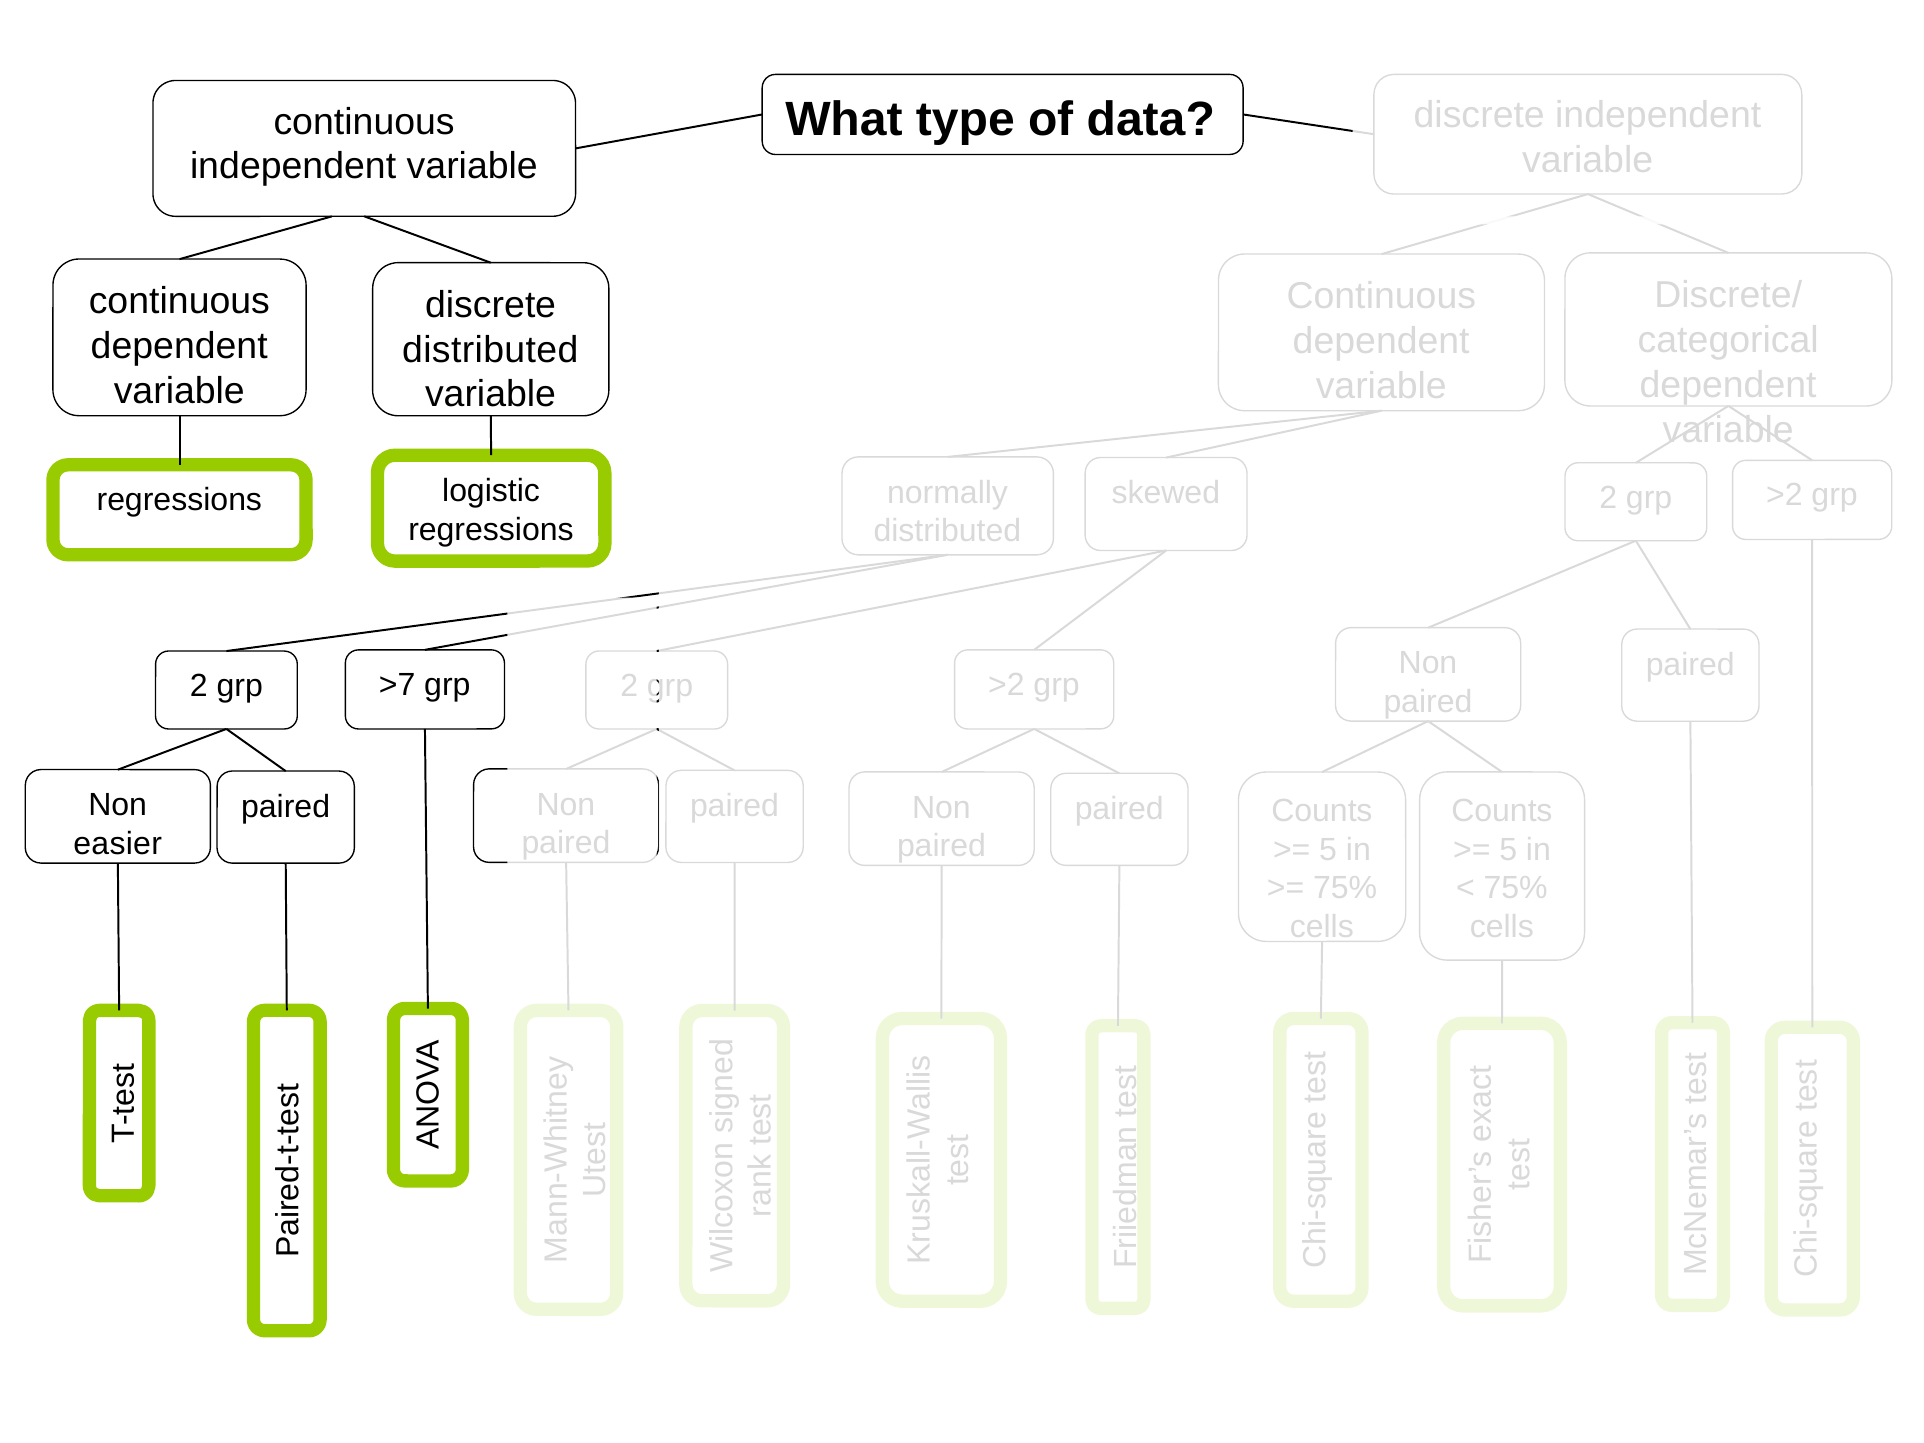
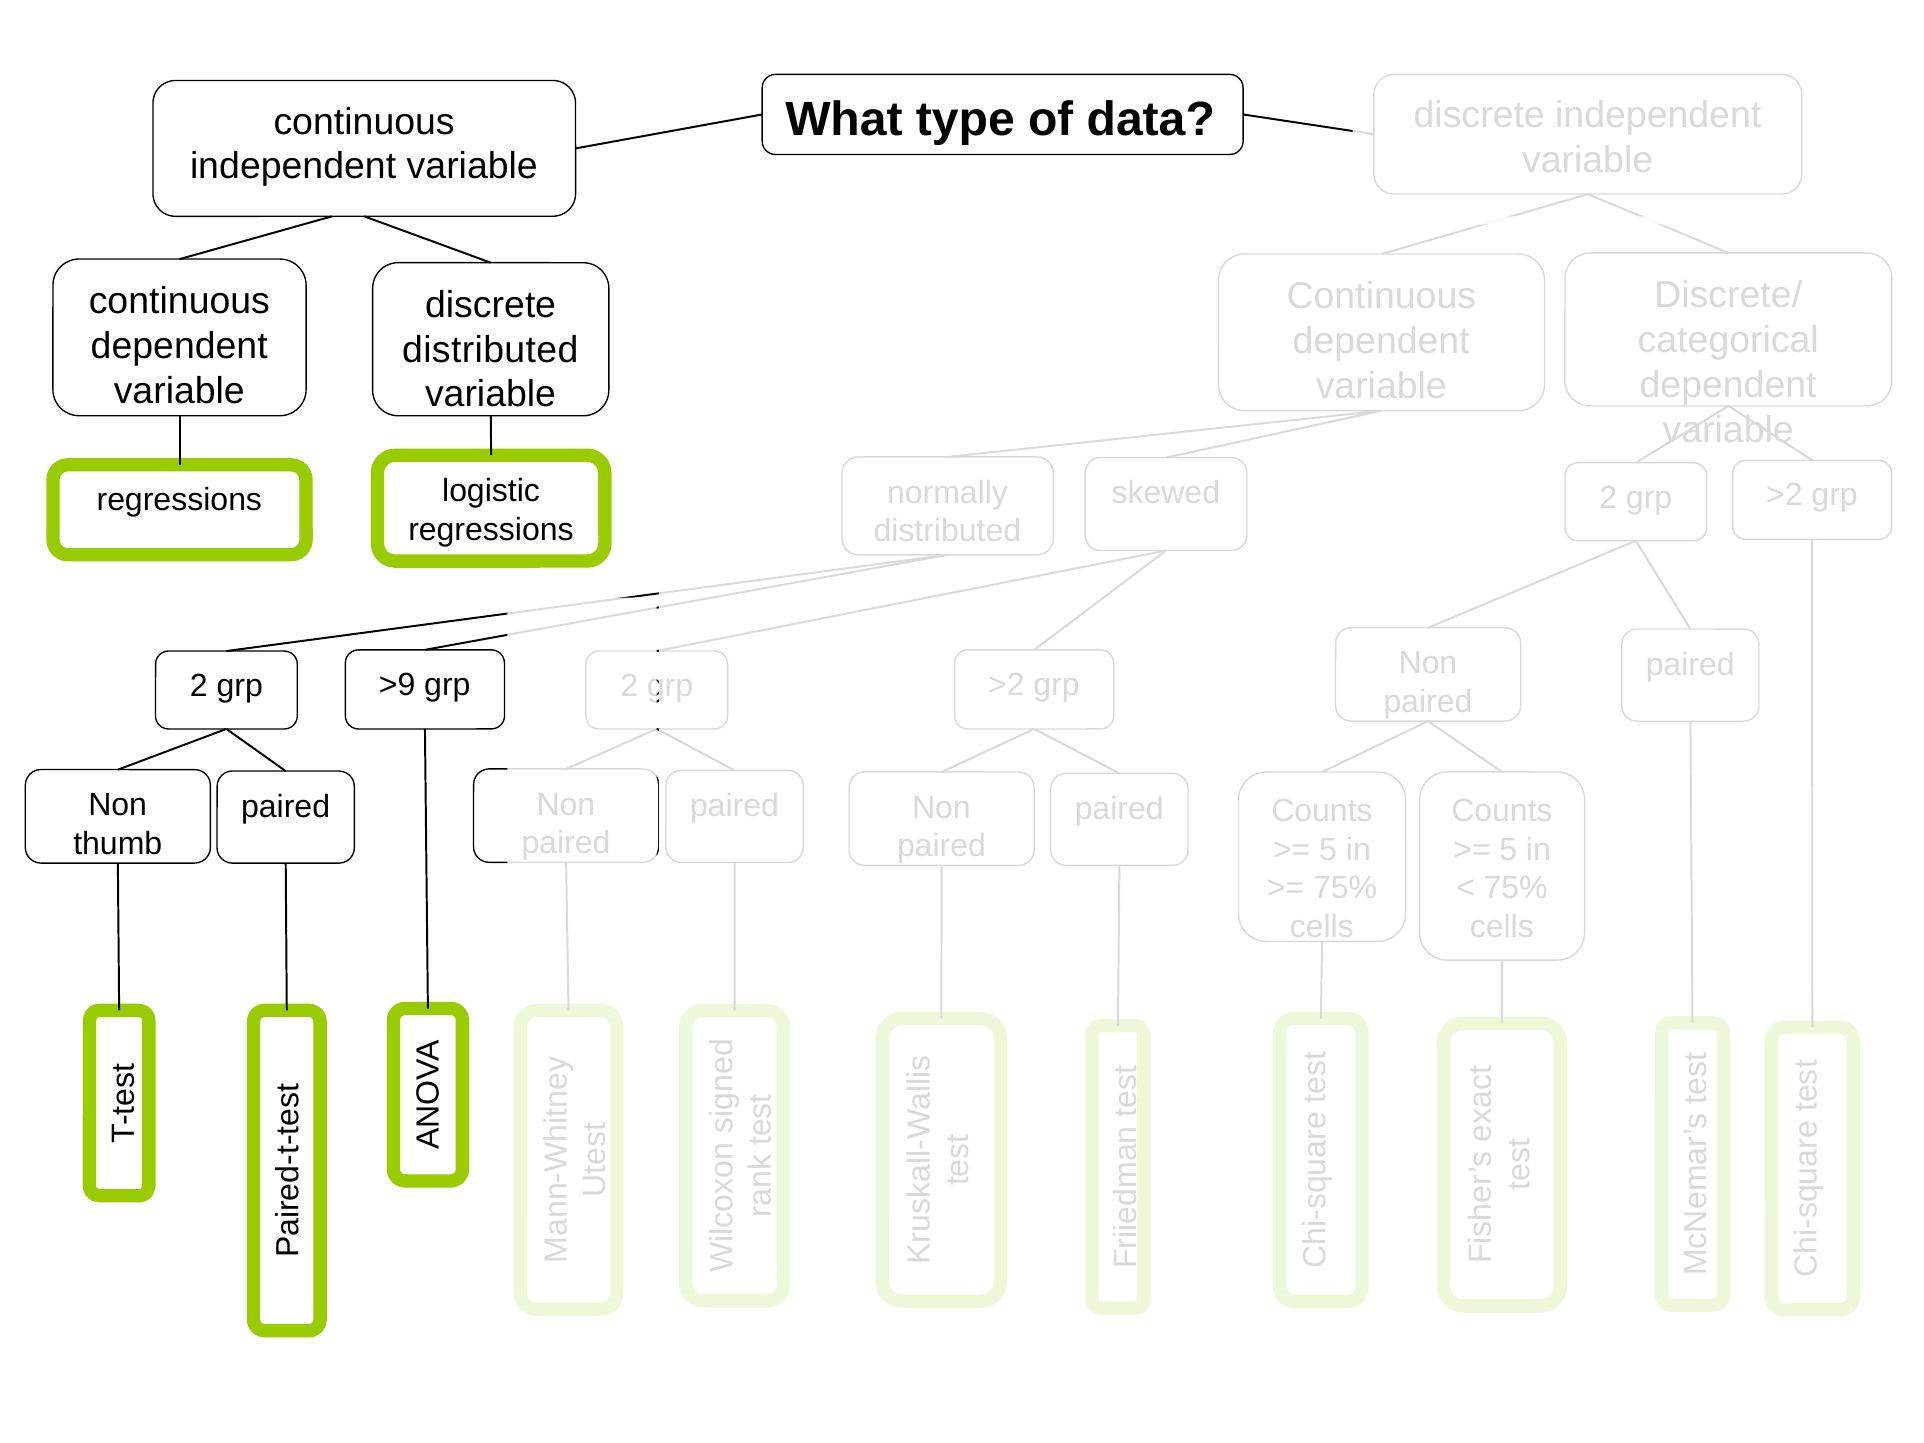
>7: >7 -> >9
easier: easier -> thumb
